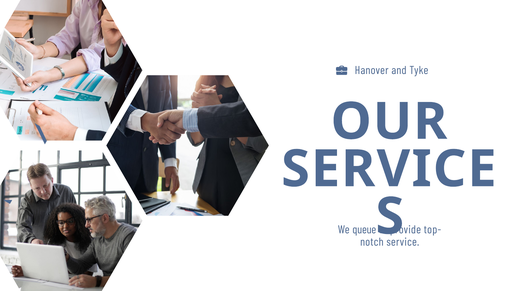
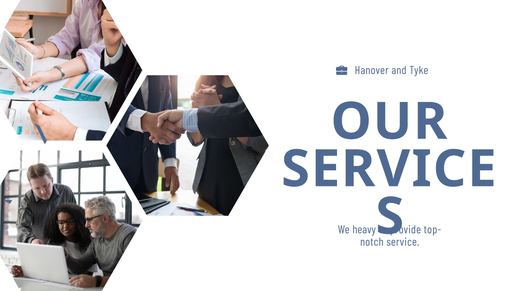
queue: queue -> heavy
